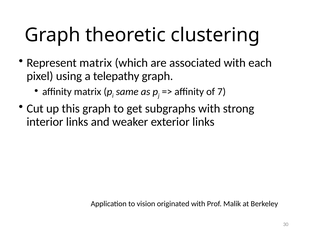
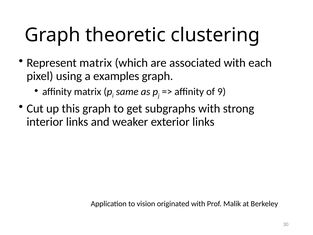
telepathy: telepathy -> examples
7: 7 -> 9
